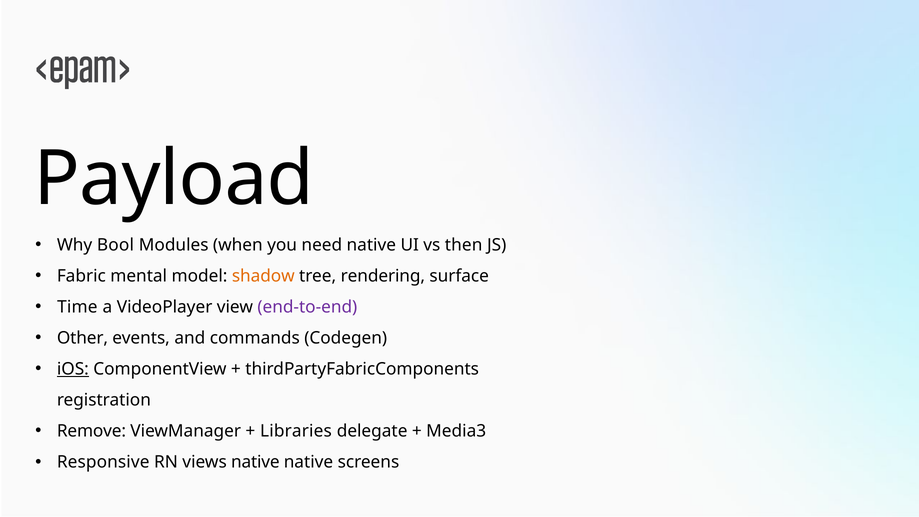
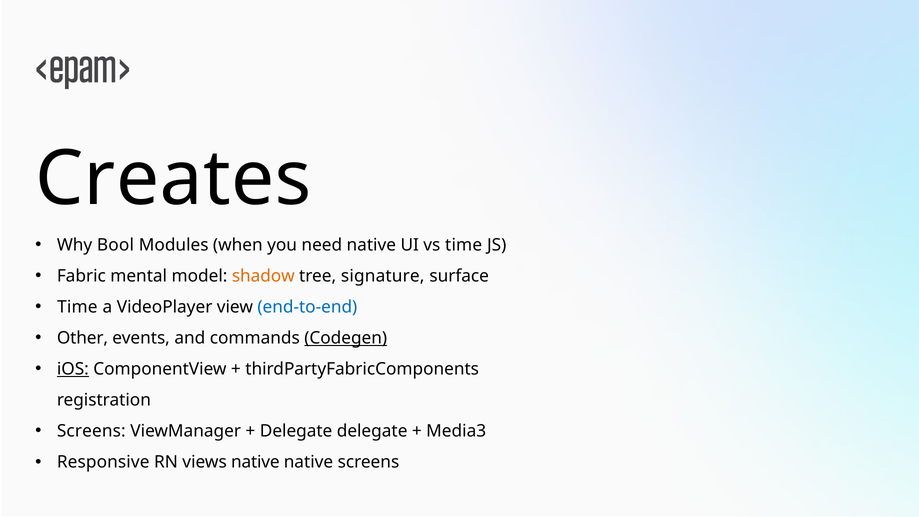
Payload: Payload -> Creates
vs then: then -> time
rendering: rendering -> signature
end‑to‑end colour: purple -> blue
Codegen underline: none -> present
Remove at (91, 431): Remove -> Screens
Libraries at (296, 431): Libraries -> Delegate
